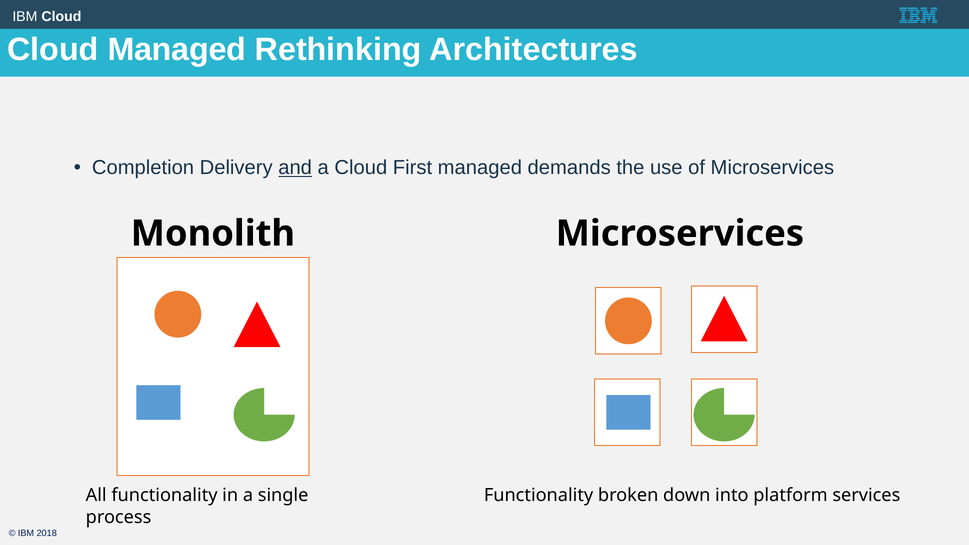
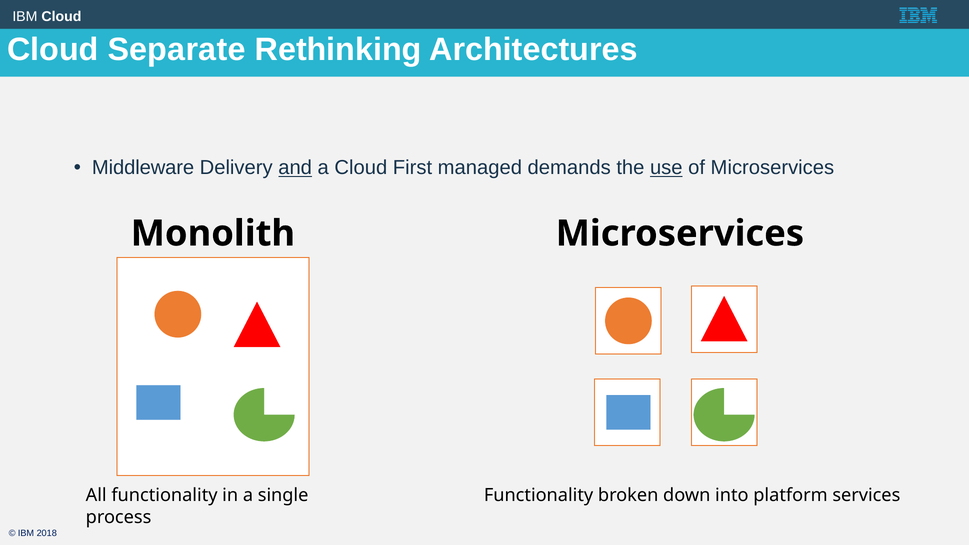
Cloud Managed: Managed -> Separate
Completion: Completion -> Middleware
use underline: none -> present
